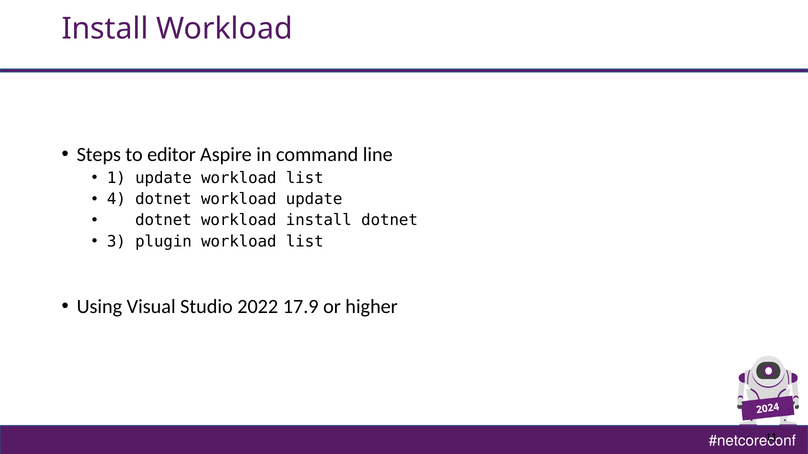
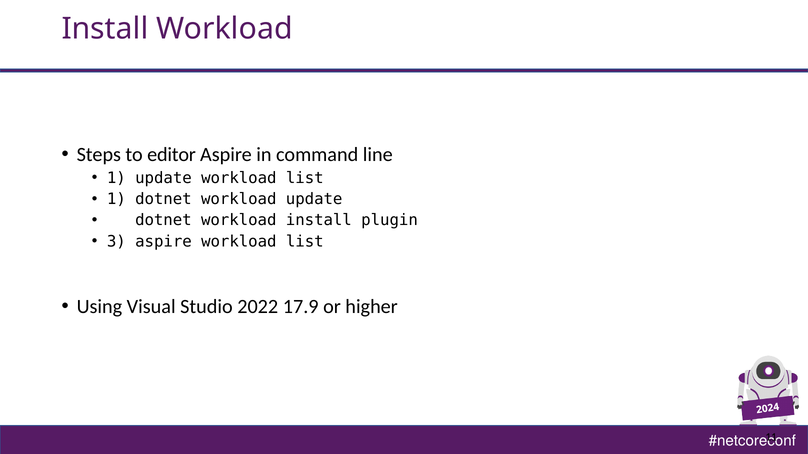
4 at (116, 199): 4 -> 1
install dotnet: dotnet -> plugin
3 plugin: plugin -> aspire
